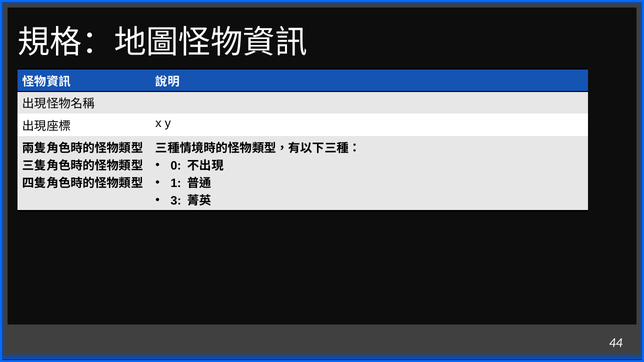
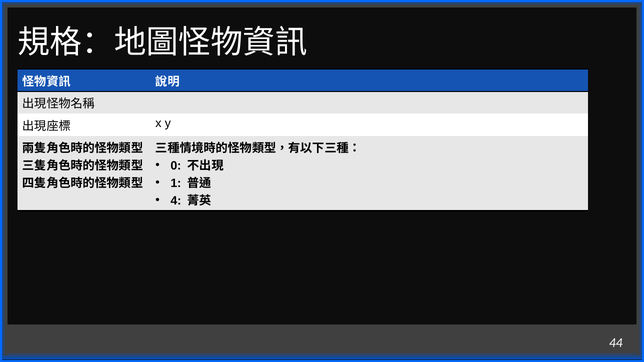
3: 3 -> 4
